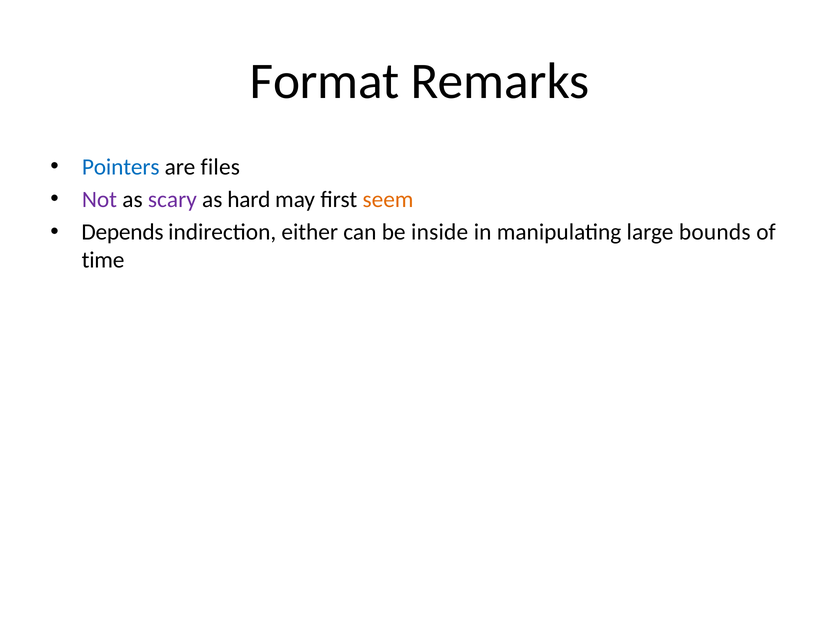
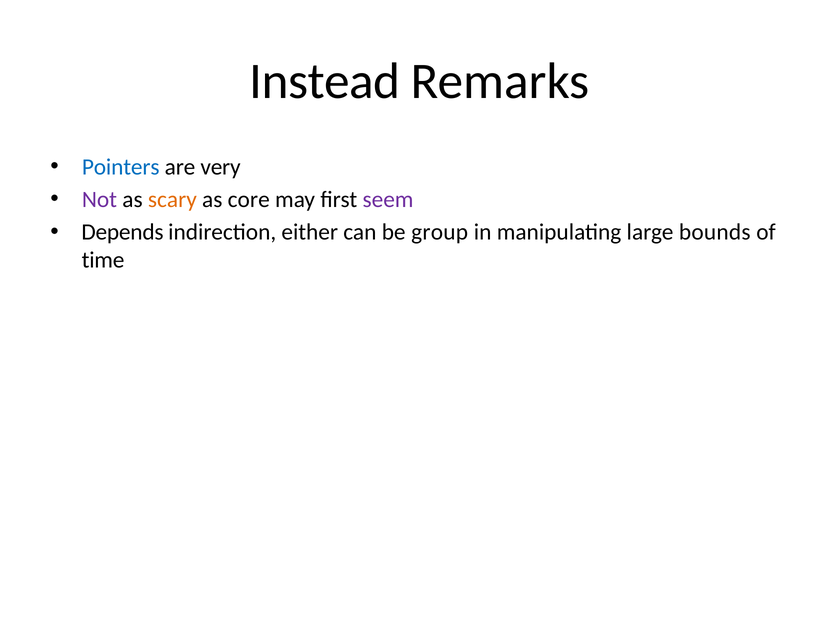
Format: Format -> Instead
files: files -> very
scary colour: purple -> orange
hard: hard -> core
seem colour: orange -> purple
inside: inside -> group
